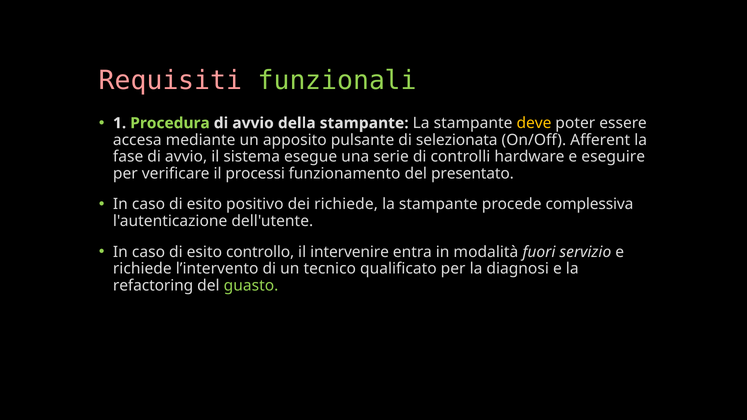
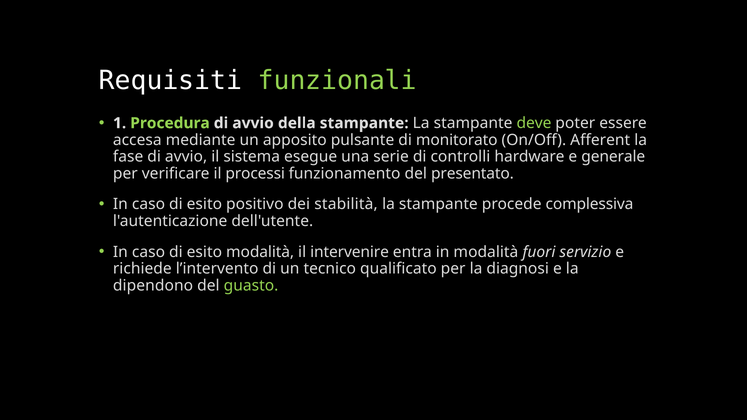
Requisiti colour: pink -> white
deve colour: yellow -> light green
selezionata: selezionata -> monitorato
eseguire: eseguire -> generale
dei richiede: richiede -> stabilità
esito controllo: controllo -> modalità
refactoring: refactoring -> dipendono
